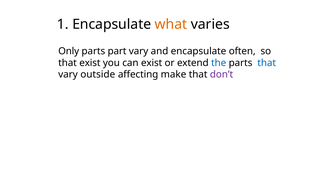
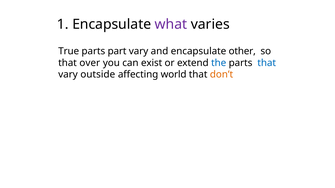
what colour: orange -> purple
Only: Only -> True
often: often -> other
that exist: exist -> over
make: make -> world
don’t colour: purple -> orange
